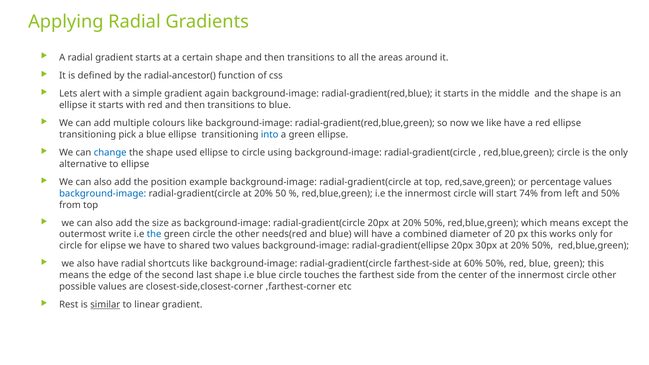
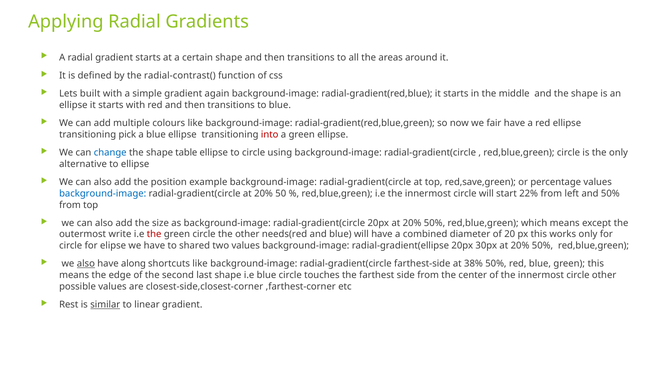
radial-ancestor(: radial-ancestor( -> radial-contrast(
alert: alert -> built
we like: like -> fair
into colour: blue -> red
used: used -> table
74%: 74% -> 22%
the at (154, 234) colour: blue -> red
also at (86, 264) underline: none -> present
have radial: radial -> along
60%: 60% -> 38%
